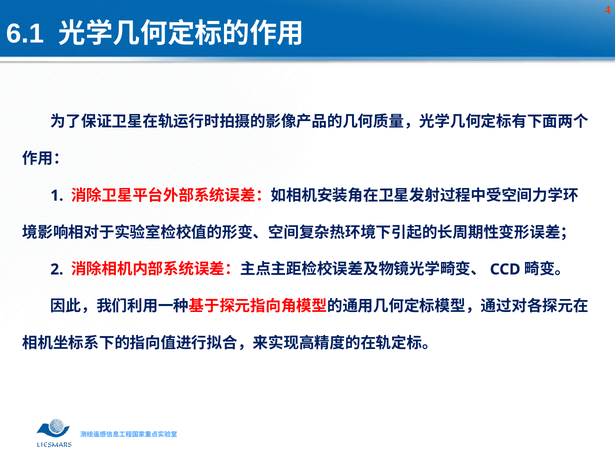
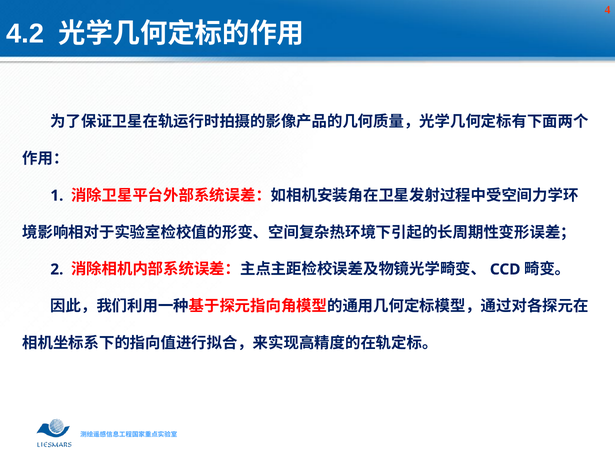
6.1: 6.1 -> 4.2
